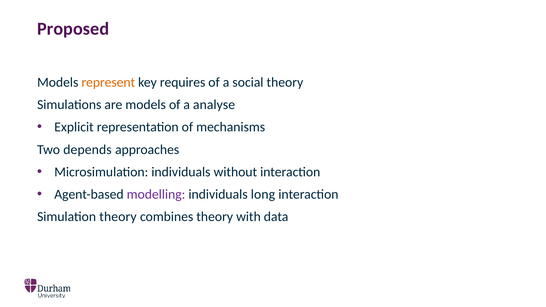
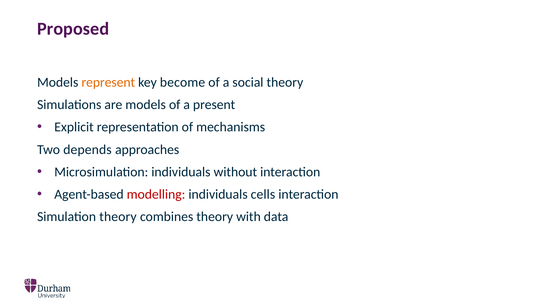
requires: requires -> become
analyse: analyse -> present
modelling colour: purple -> red
long: long -> cells
